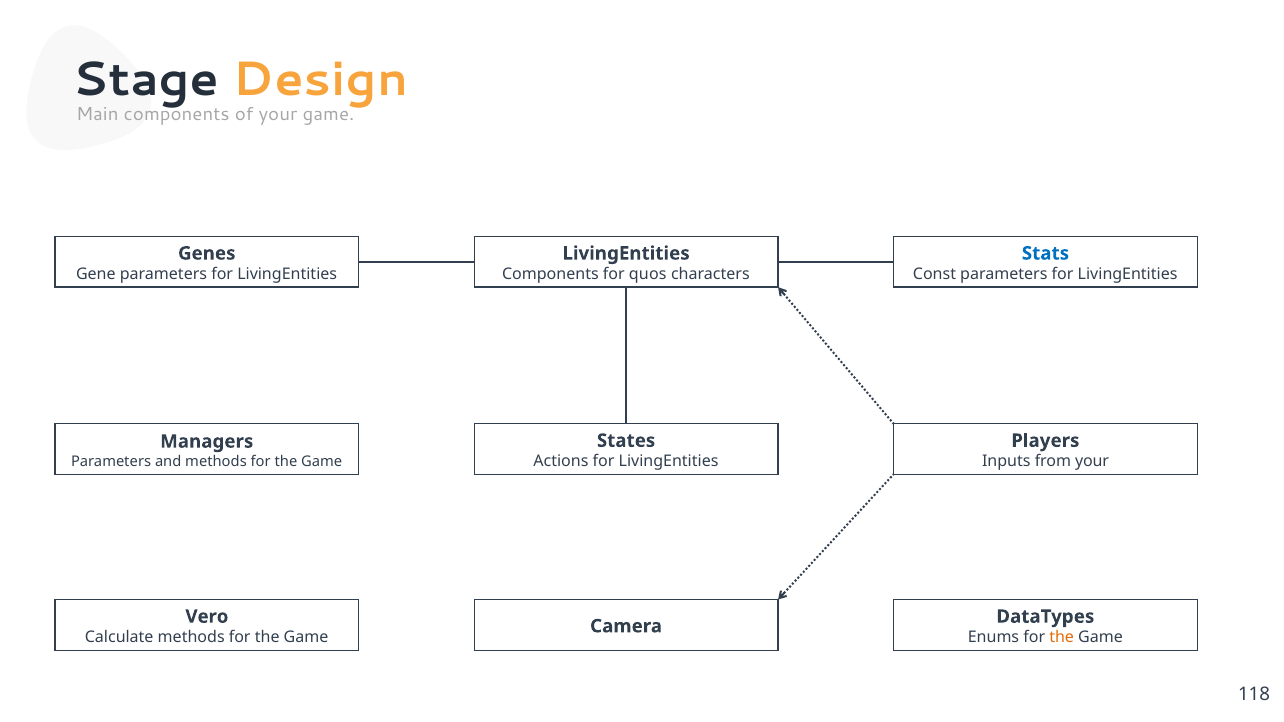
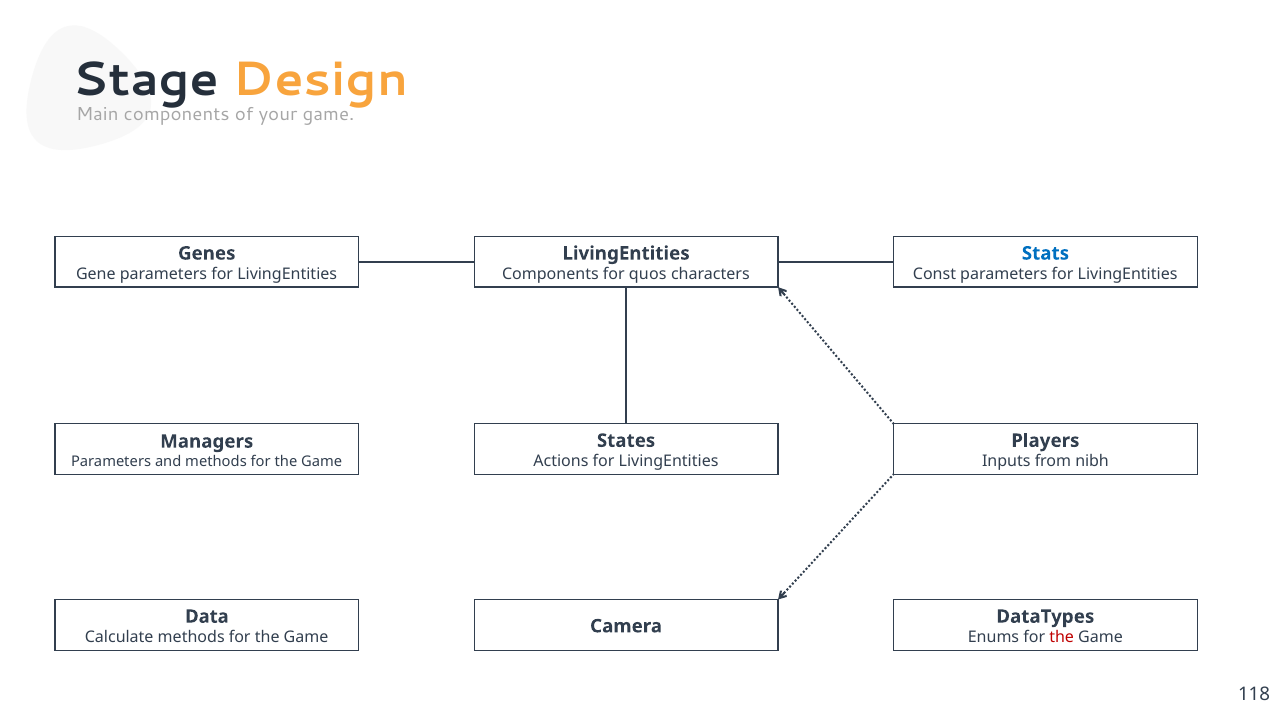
from your: your -> nibh
Vero: Vero -> Data
the at (1062, 637) colour: orange -> red
